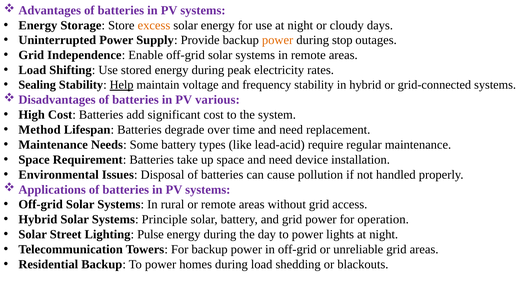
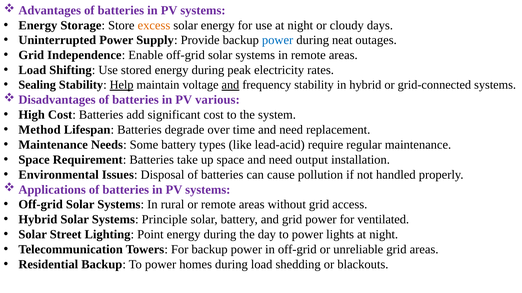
power at (278, 40) colour: orange -> blue
stop: stop -> neat
and at (230, 85) underline: none -> present
device: device -> output
operation: operation -> ventilated
Pulse: Pulse -> Point
